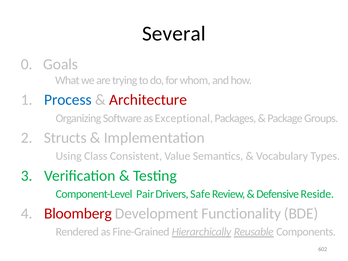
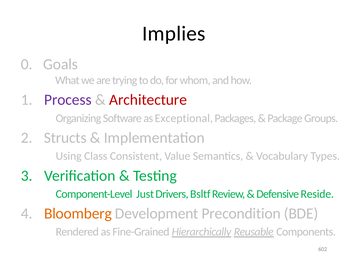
Several: Several -> Implies
Process colour: blue -> purple
Pair: Pair -> Just
Safe: Safe -> Bsltf
Bloomberg colour: red -> orange
Functionality: Functionality -> Precondition
